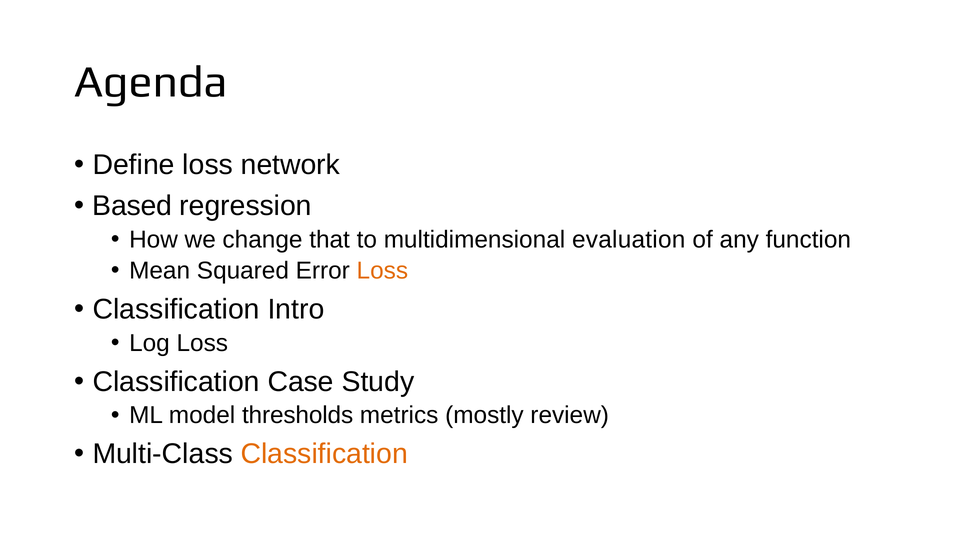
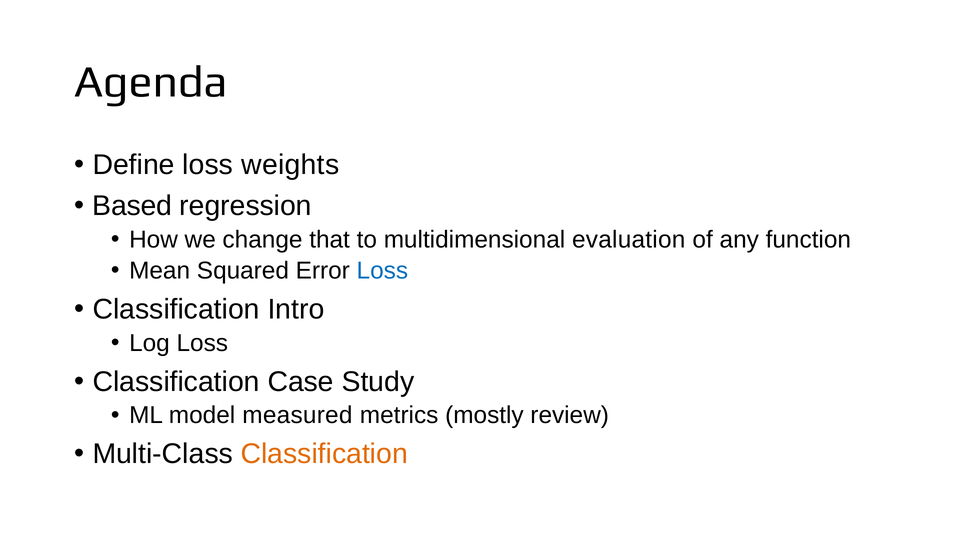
network: network -> weights
Loss at (382, 271) colour: orange -> blue
thresholds: thresholds -> measured
